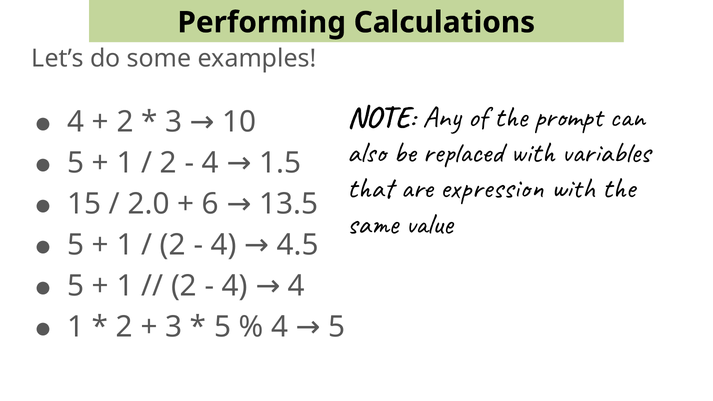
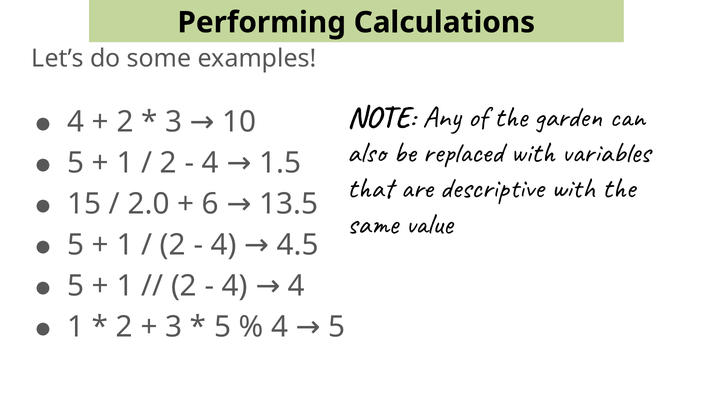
prompt: prompt -> garden
expression: expression -> descriptive
